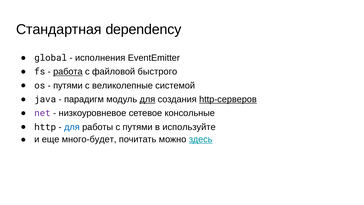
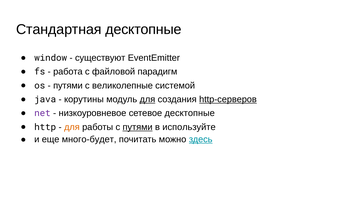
Стандартная dependency: dependency -> десктопные
global: global -> window
исполнения: исполнения -> существуют
работа underline: present -> none
быстрого: быстрого -> парадигм
парадигм: парадигм -> корутины
сетевое консольные: консольные -> десктопные
для at (72, 127) colour: blue -> orange
путями at (138, 127) underline: none -> present
